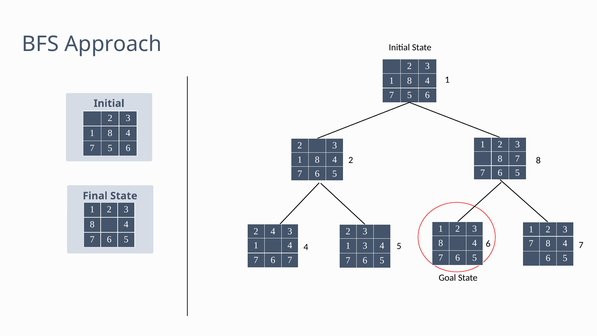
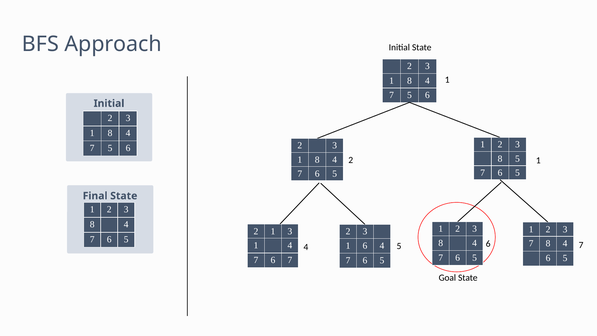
8 7: 7 -> 5
8 at (538, 160): 8 -> 1
4 at (273, 231): 4 -> 1
1 3: 3 -> 6
